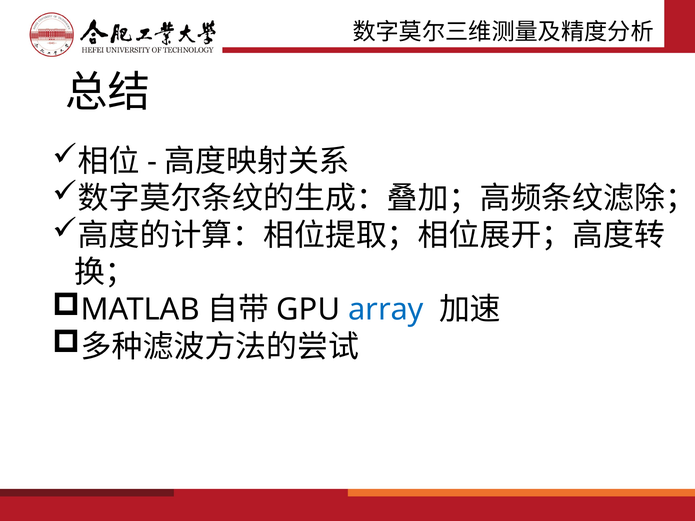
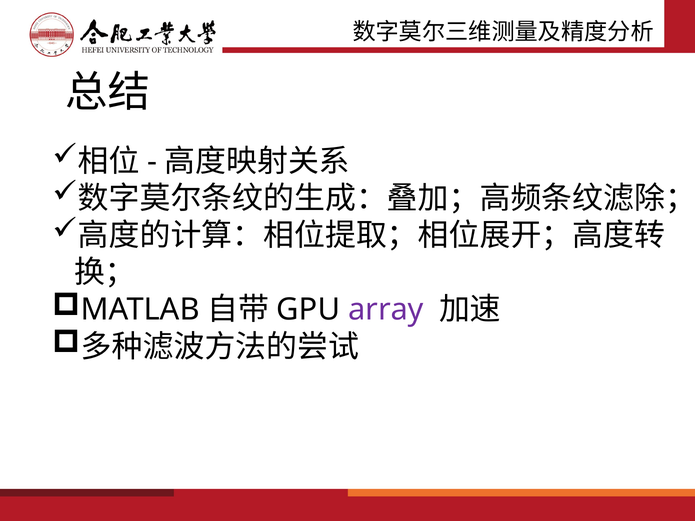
array colour: blue -> purple
